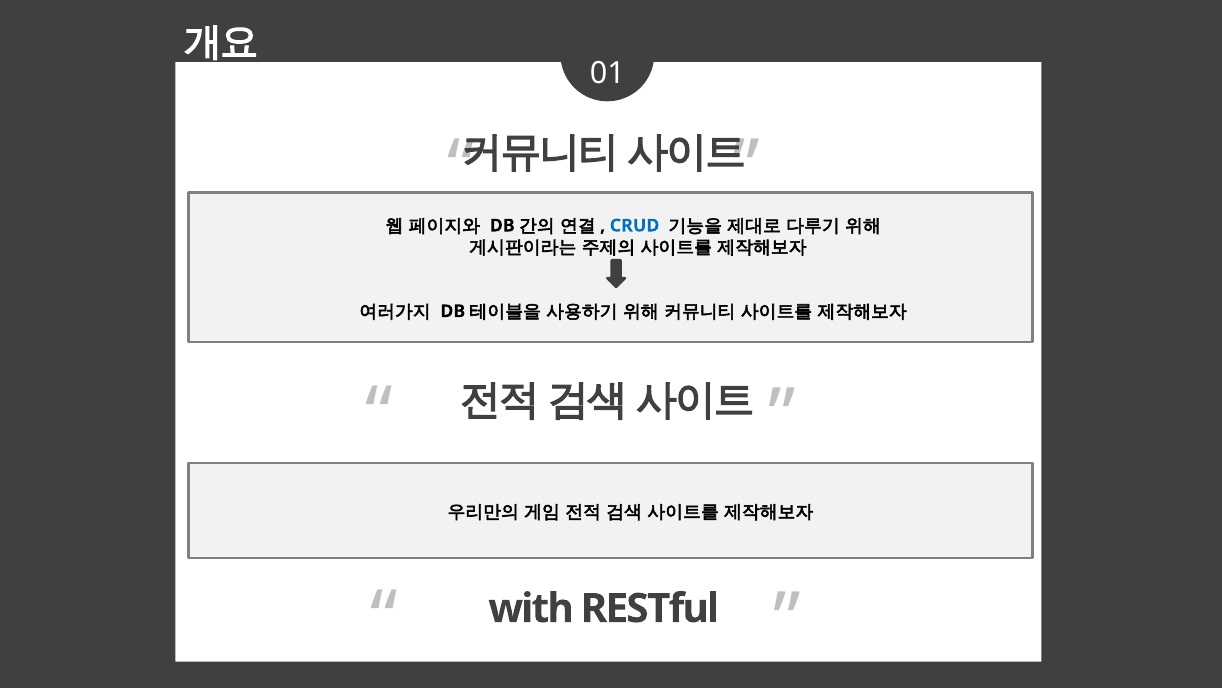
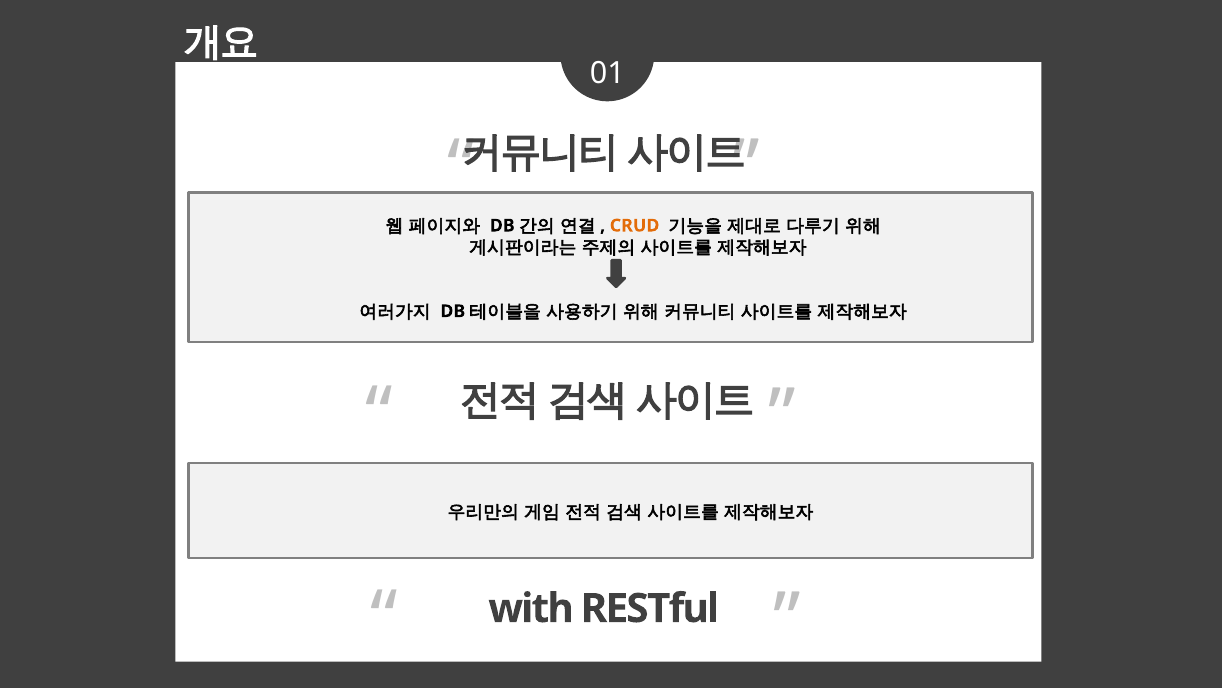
CRUD colour: blue -> orange
